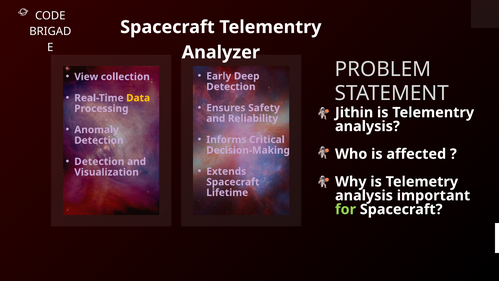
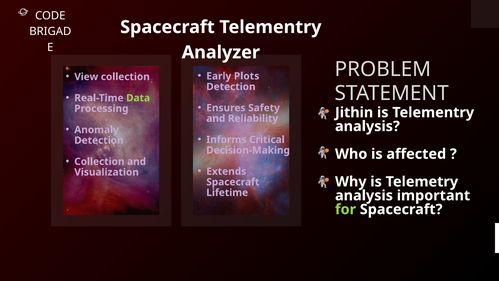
Deep: Deep -> Plots
Data colour: yellow -> light green
Detection at (99, 161): Detection -> Collection
